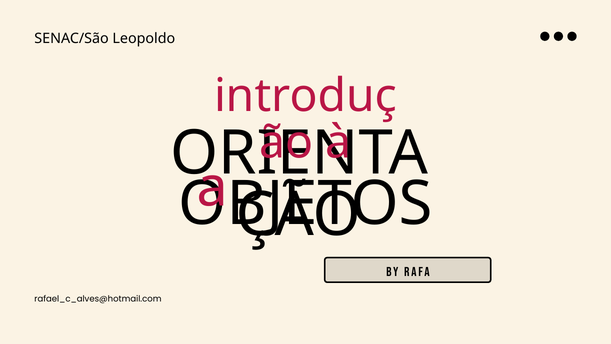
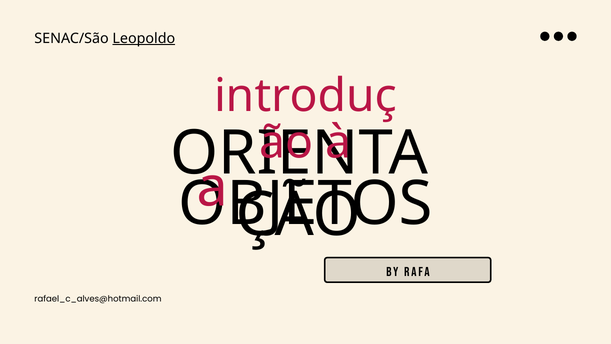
Leopoldo underline: none -> present
